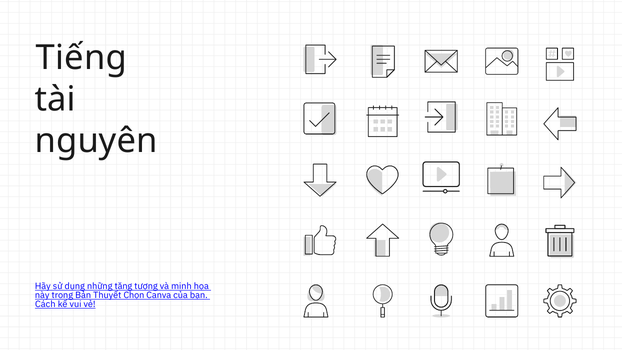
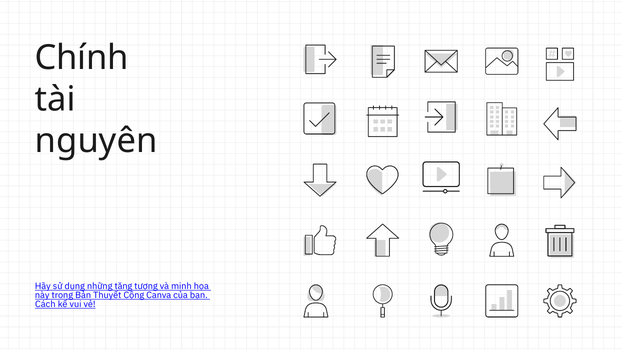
Tiếng: Tiếng -> Chính
Chọn: Chọn -> Cộng
